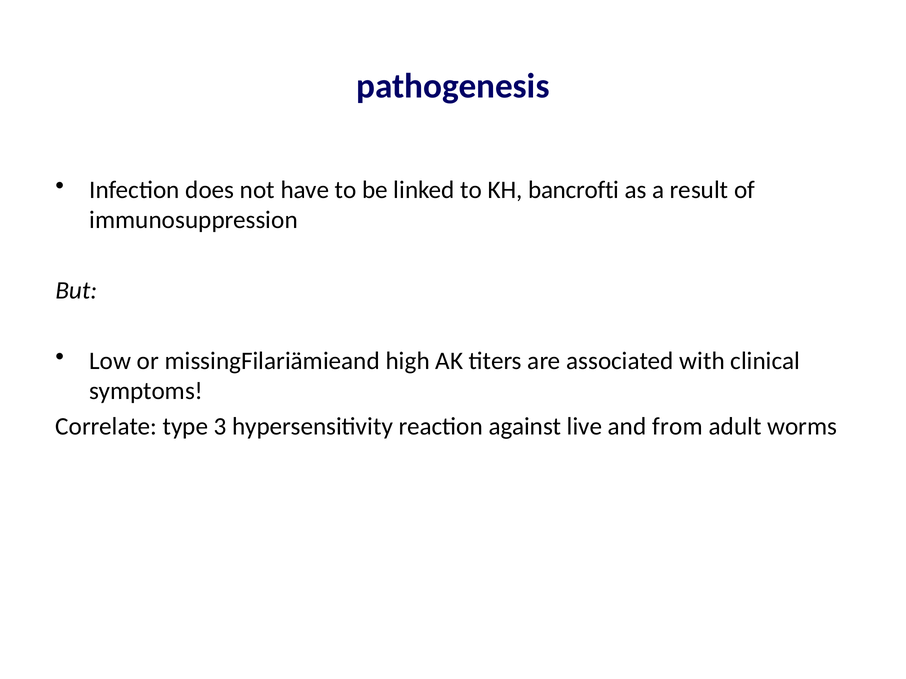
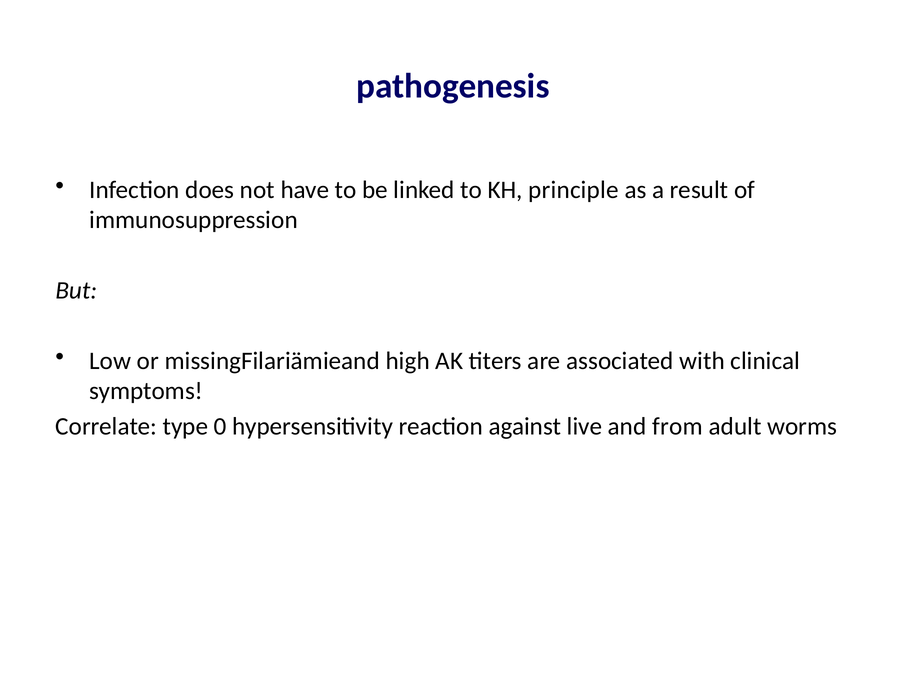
bancrofti: bancrofti -> principle
3: 3 -> 0
